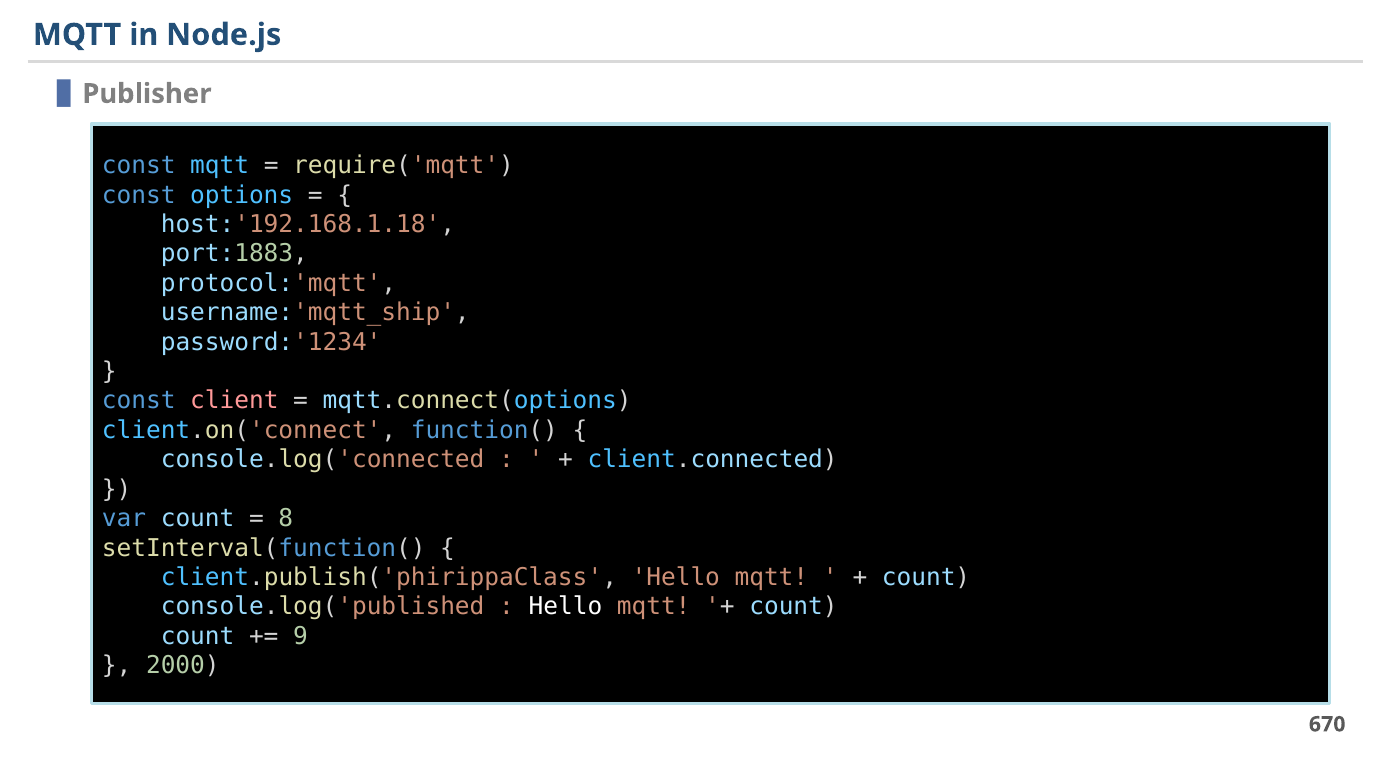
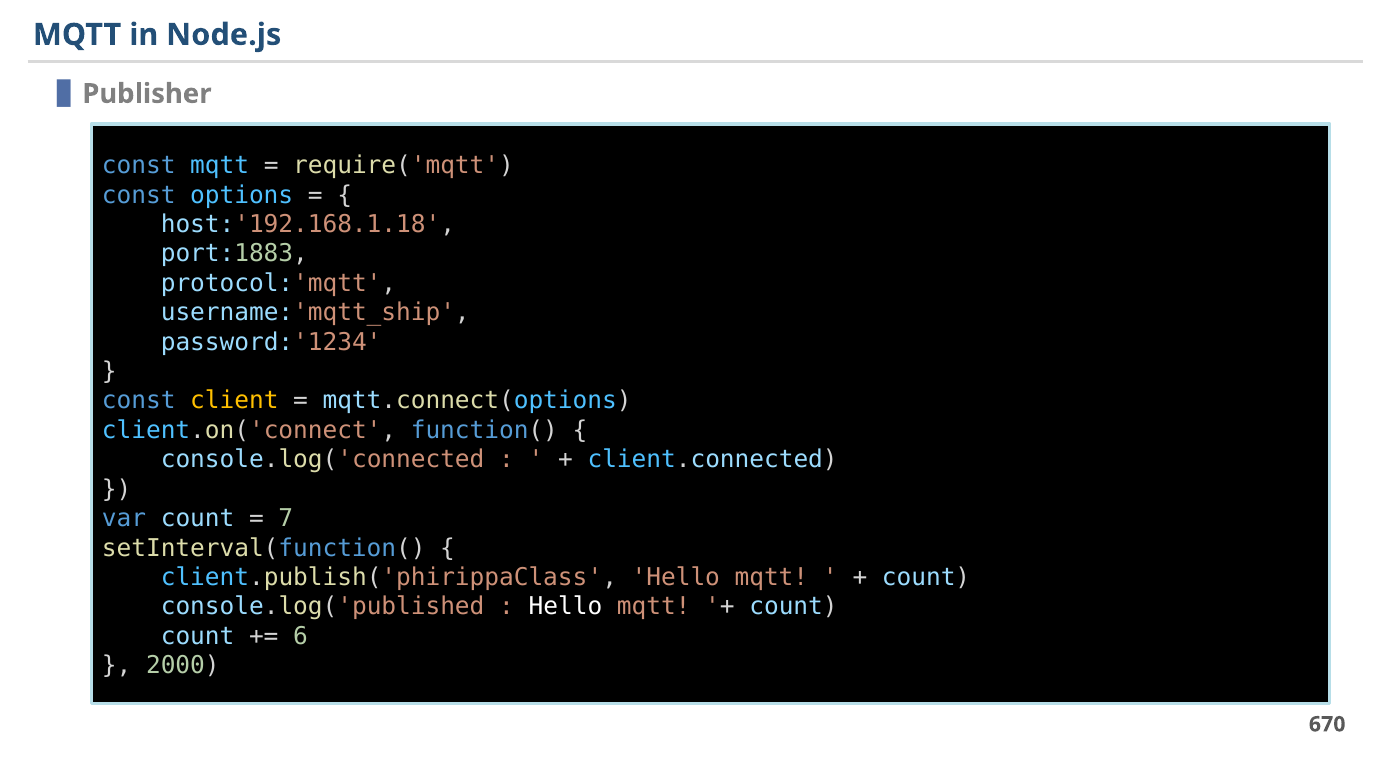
client colour: pink -> yellow
8: 8 -> 7
9: 9 -> 6
